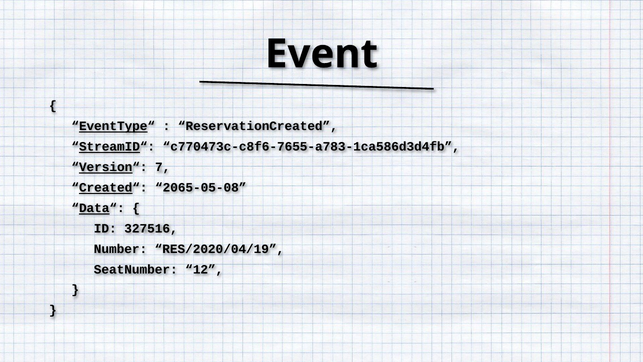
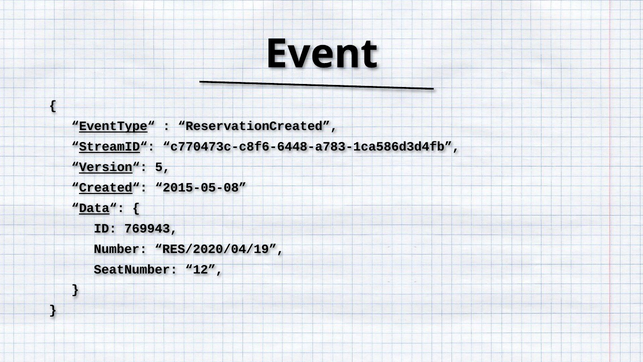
c770473c-c8f6-7655-a783-1ca586d3d4fb: c770473c-c8f6-7655-a783-1ca586d3d4fb -> c770473c-c8f6-6448-a783-1ca586d3d4fb
7: 7 -> 5
2065-05-08: 2065-05-08 -> 2015-05-08
327516: 327516 -> 769943
